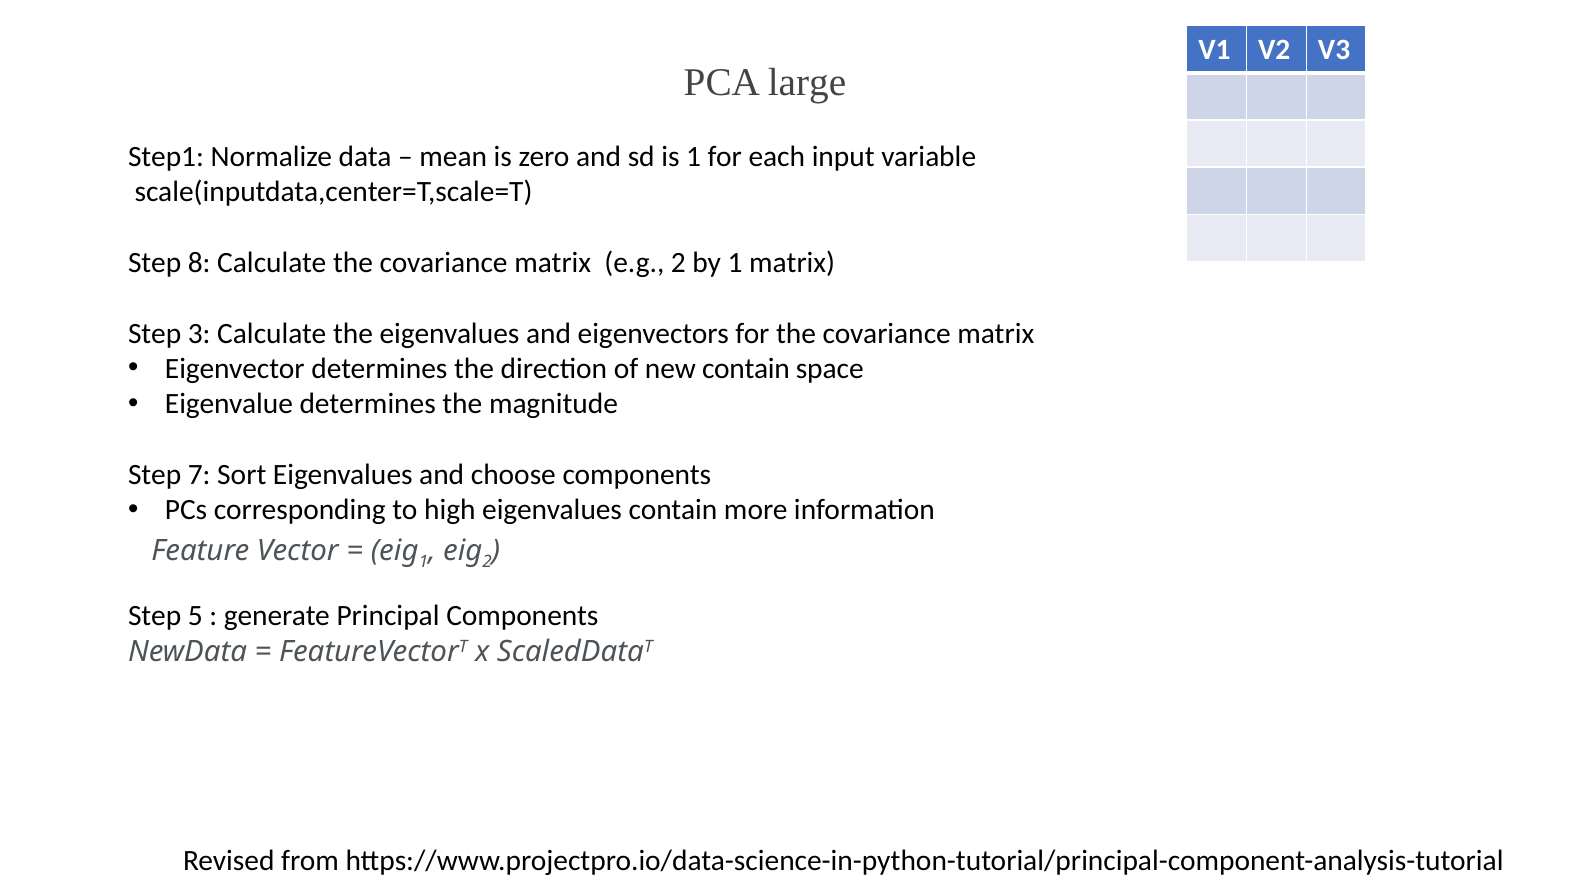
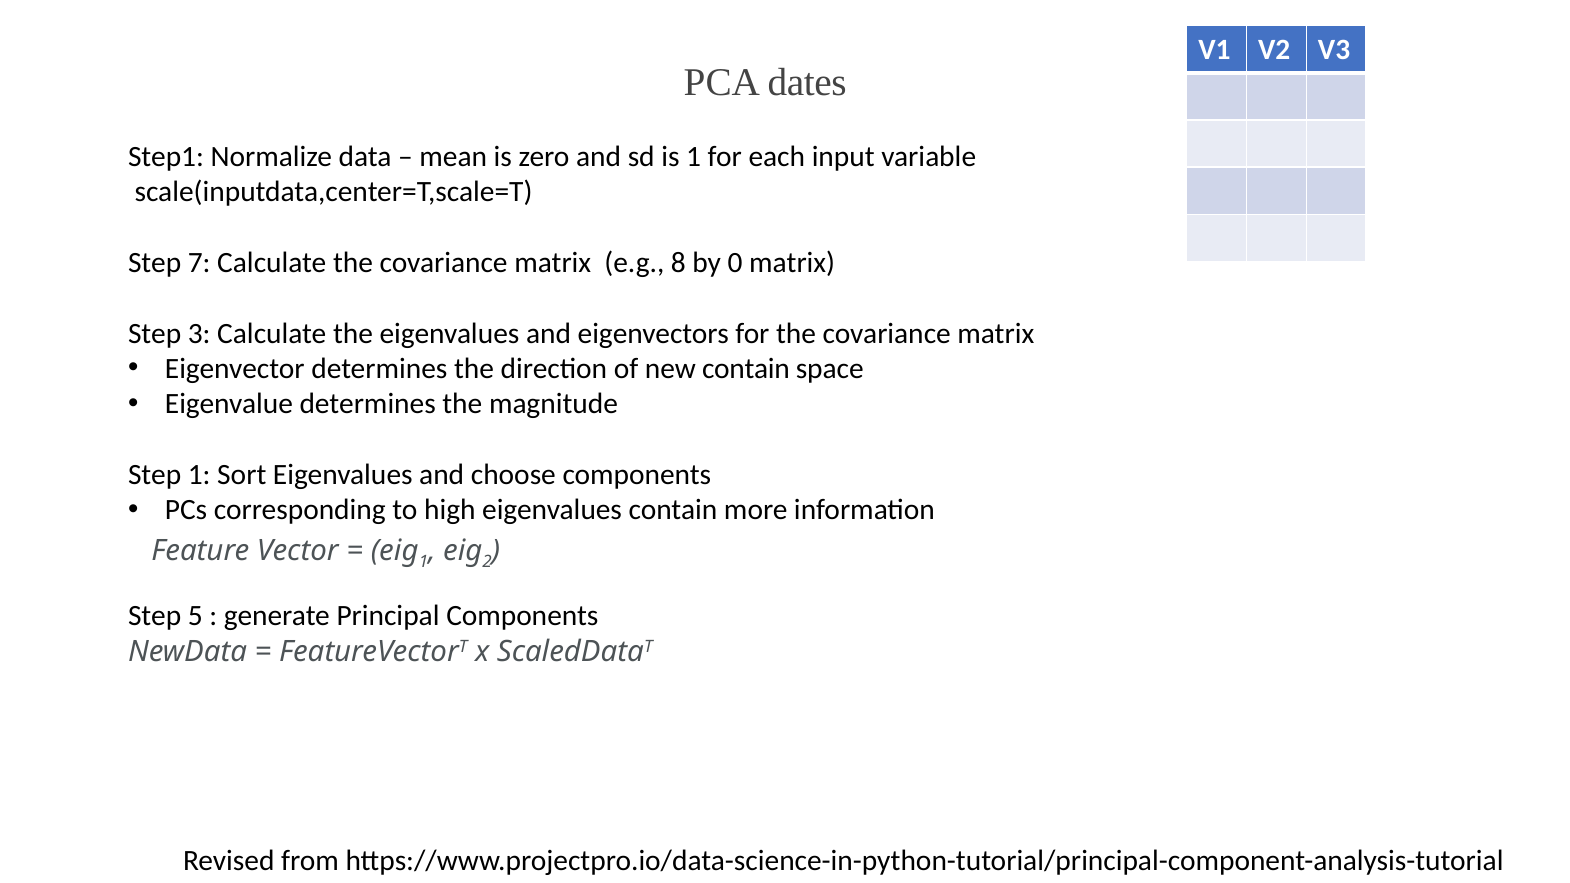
large: large -> dates
8: 8 -> 7
e.g 2: 2 -> 8
by 1: 1 -> 0
Step 7: 7 -> 1
